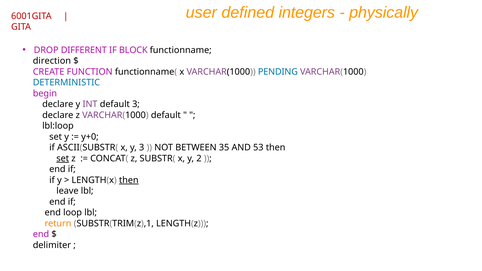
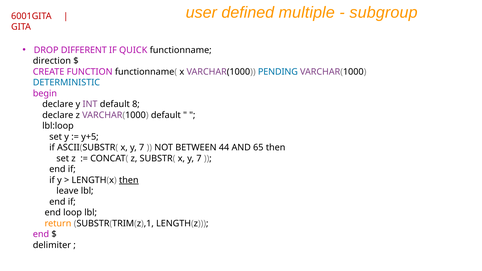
integers: integers -> multiple
physically: physically -> subgroup
BLOCK: BLOCK -> QUICK
default 3: 3 -> 8
y+0: y+0 -> y+5
ASCII(SUBSTR( x y 3: 3 -> 7
35: 35 -> 44
53: 53 -> 65
set at (63, 159) underline: present -> none
SUBSTR( x y 2: 2 -> 7
